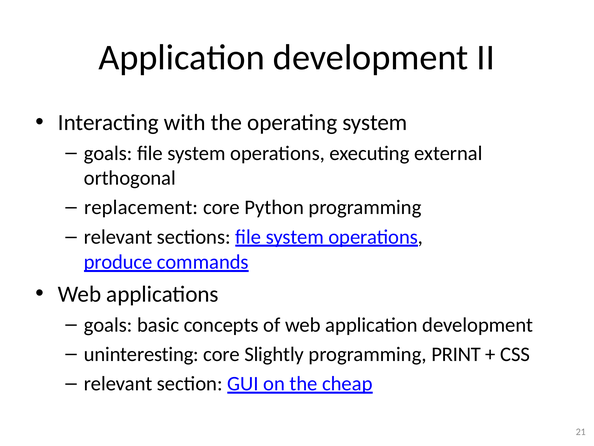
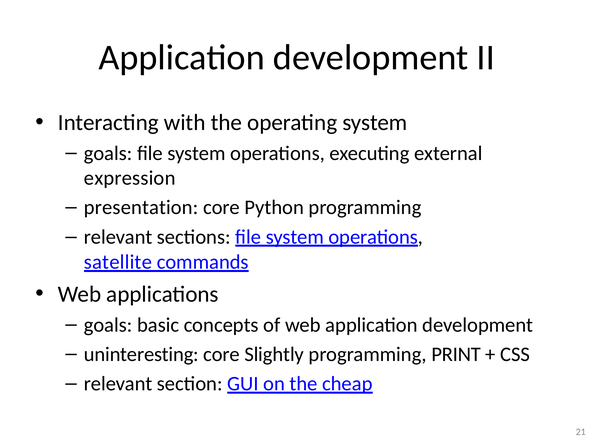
orthogonal: orthogonal -> expression
replacement: replacement -> presentation
produce: produce -> satellite
